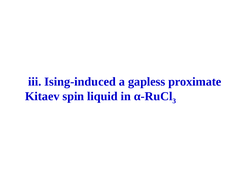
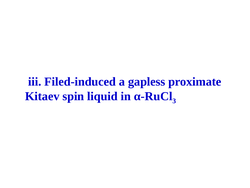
Ising-induced: Ising-induced -> Filed-induced
